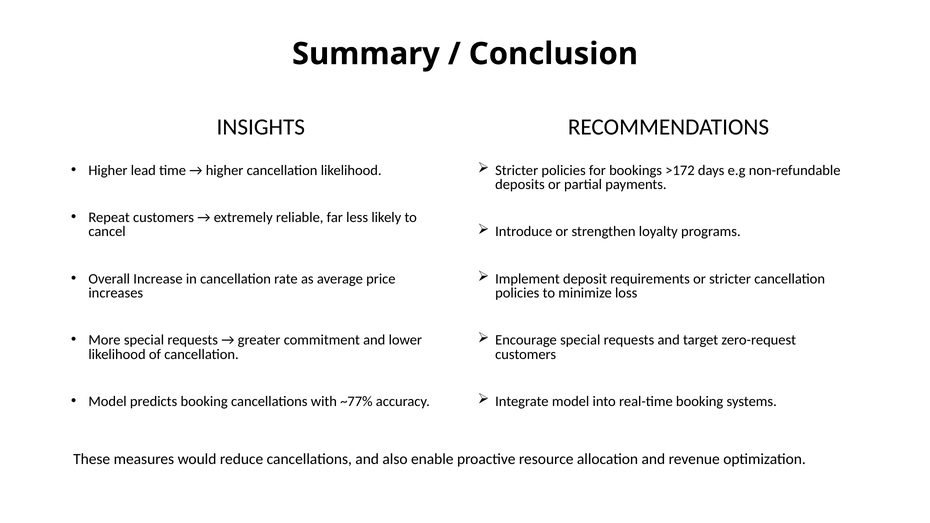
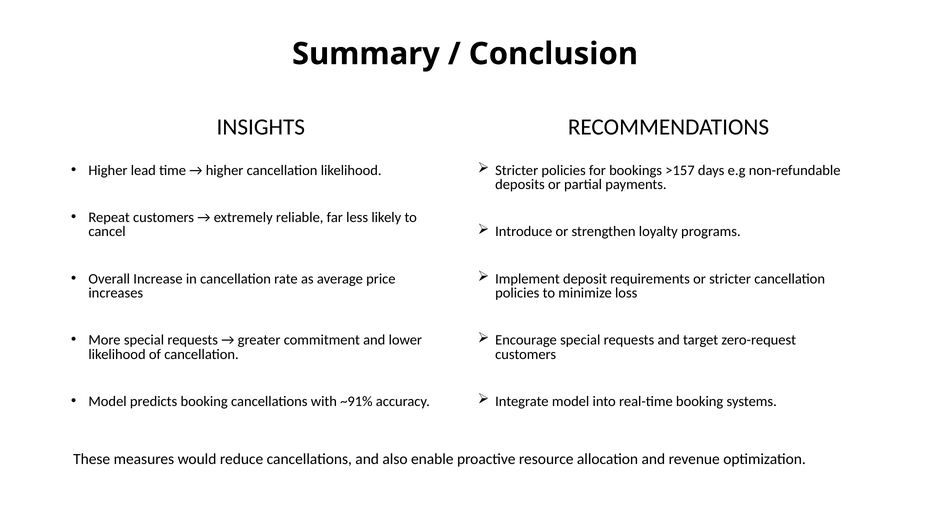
>172: >172 -> >157
~77%: ~77% -> ~91%
